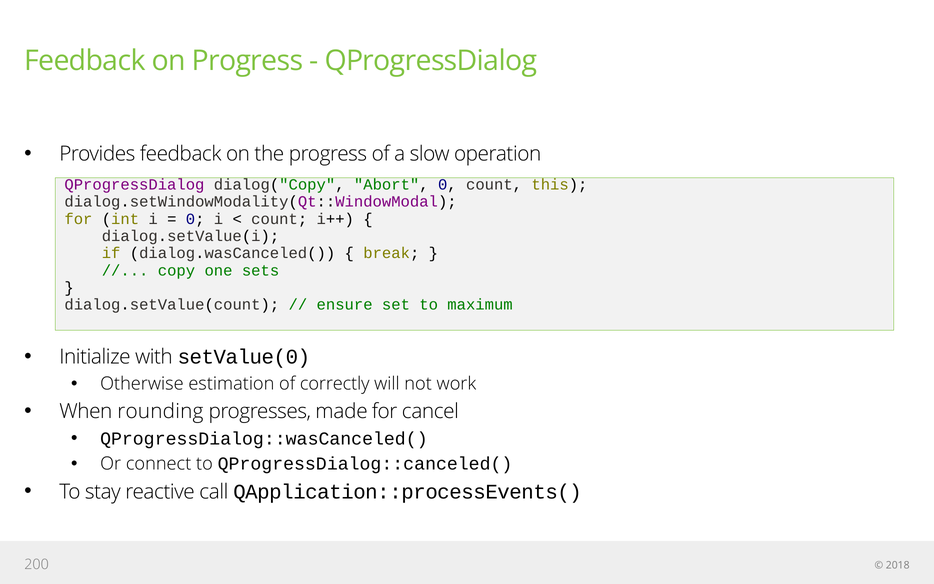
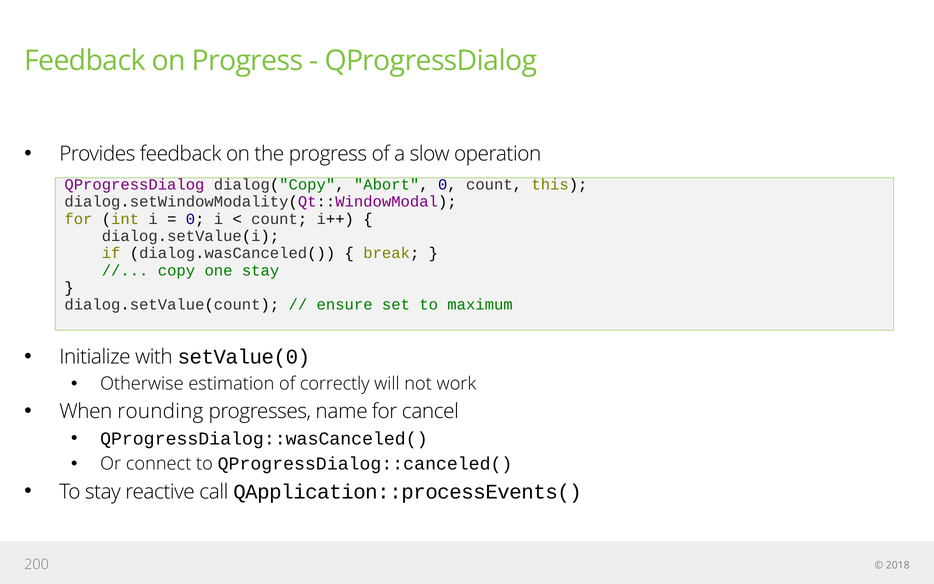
one sets: sets -> stay
made: made -> name
